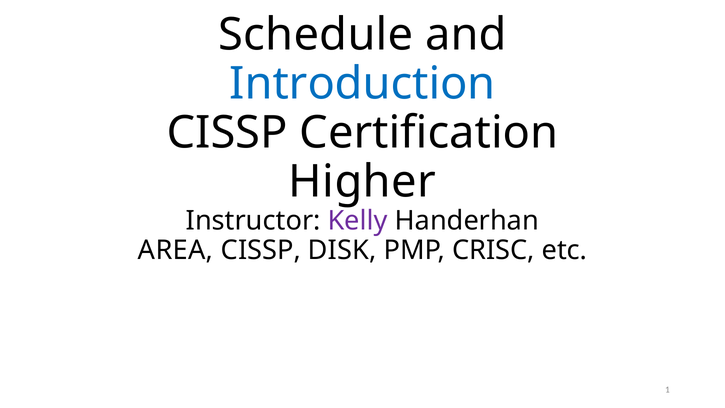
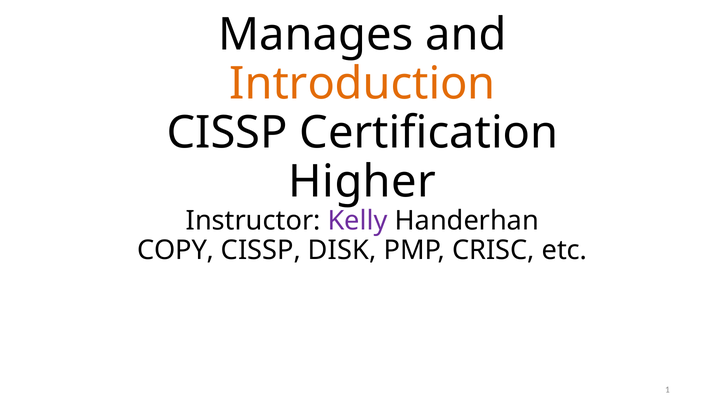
Schedule: Schedule -> Manages
Introduction colour: blue -> orange
AREA: AREA -> COPY
